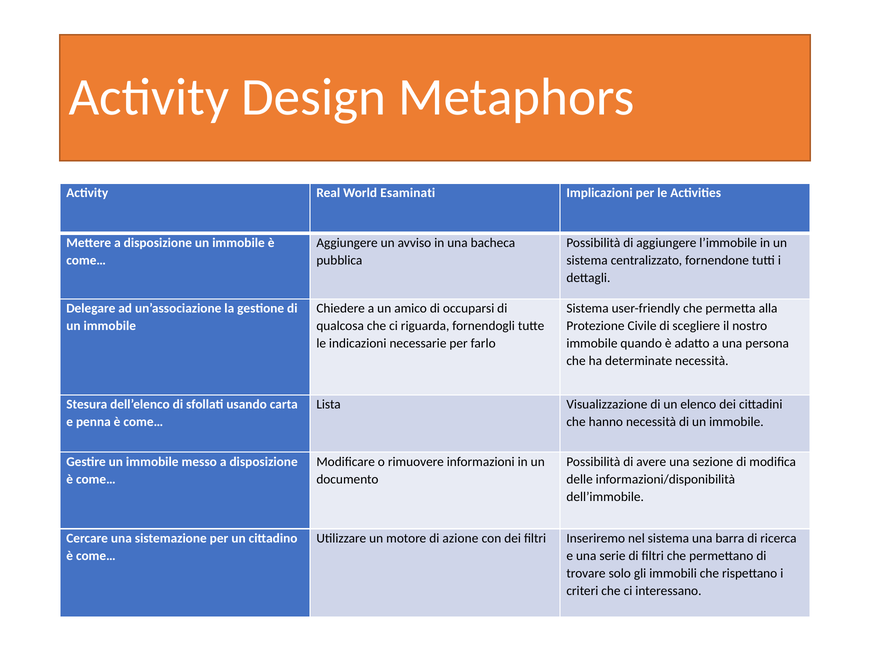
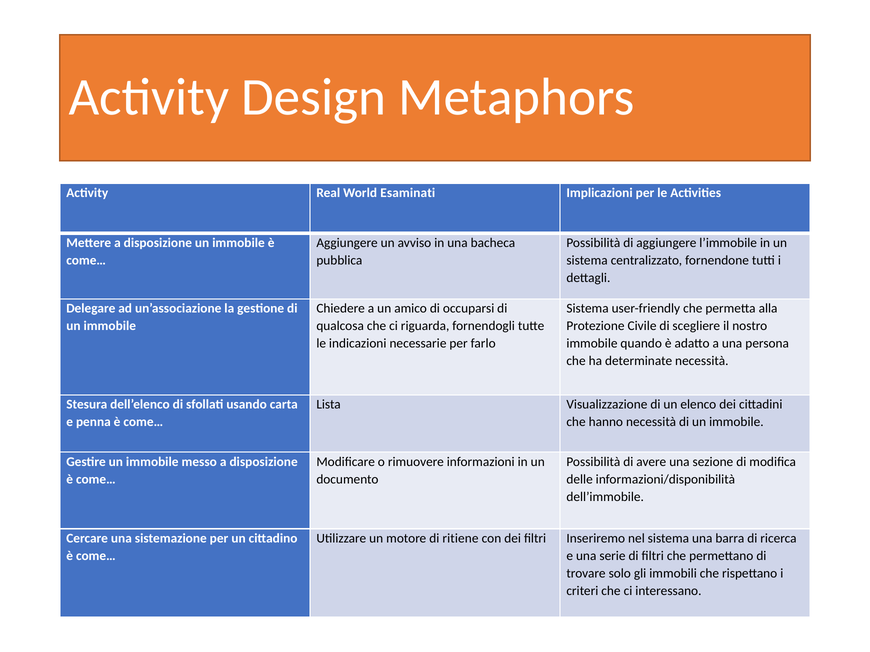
azione: azione -> ritiene
